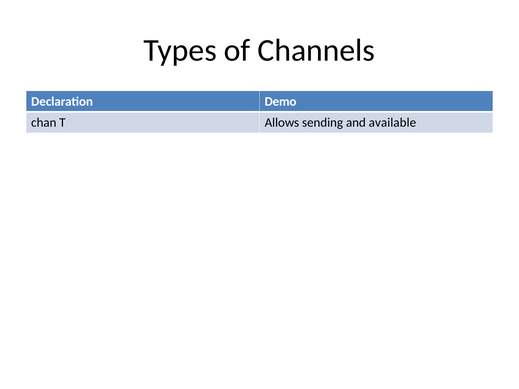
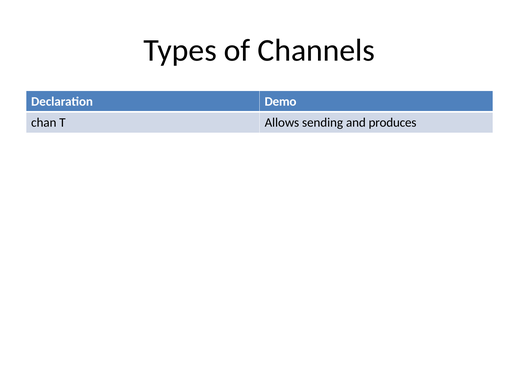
available: available -> produces
